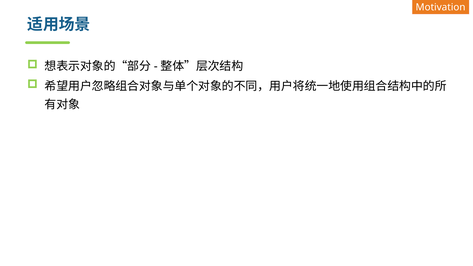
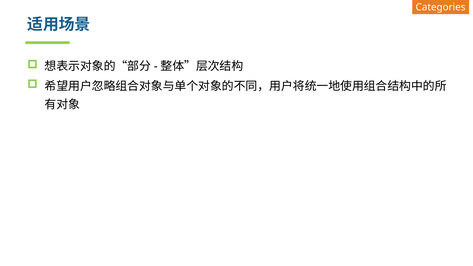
Motivation: Motivation -> Categories
